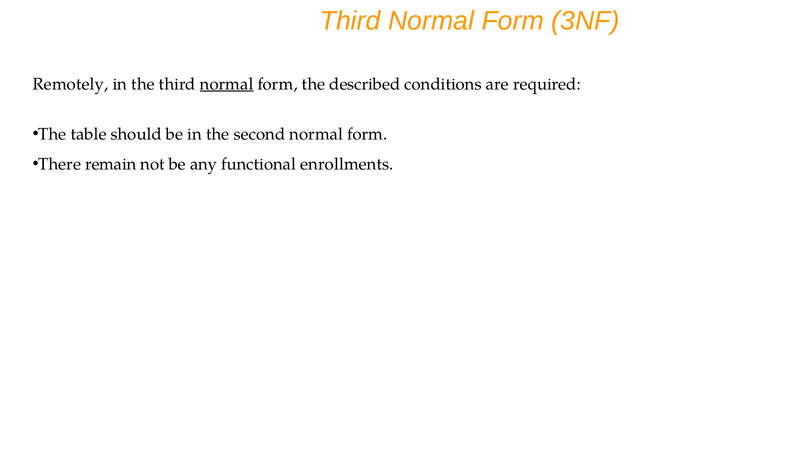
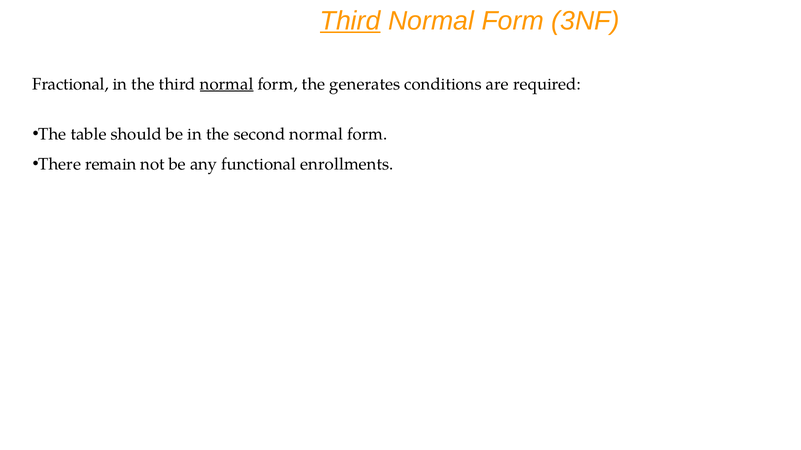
Third at (350, 21) underline: none -> present
Remotely: Remotely -> Fractional
described: described -> generates
